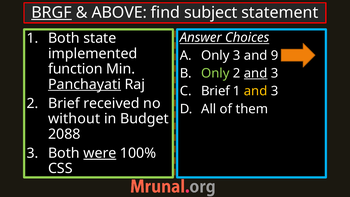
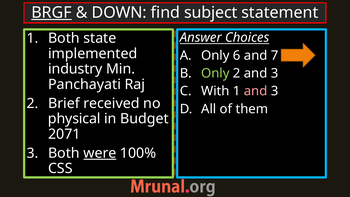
ABOVE: ABOVE -> DOWN
Only 3: 3 -> 6
9: 9 -> 7
function: function -> industry
and at (256, 73) underline: present -> none
Panchayati underline: present -> none
Brief at (215, 91): Brief -> With
and at (256, 91) colour: yellow -> pink
without: without -> physical
2088: 2088 -> 2071
